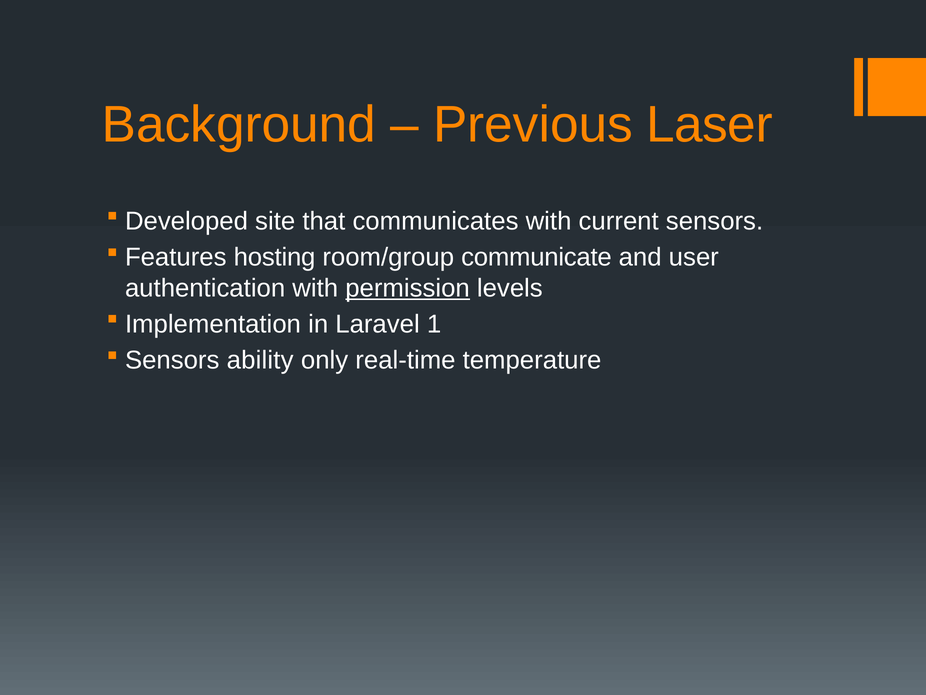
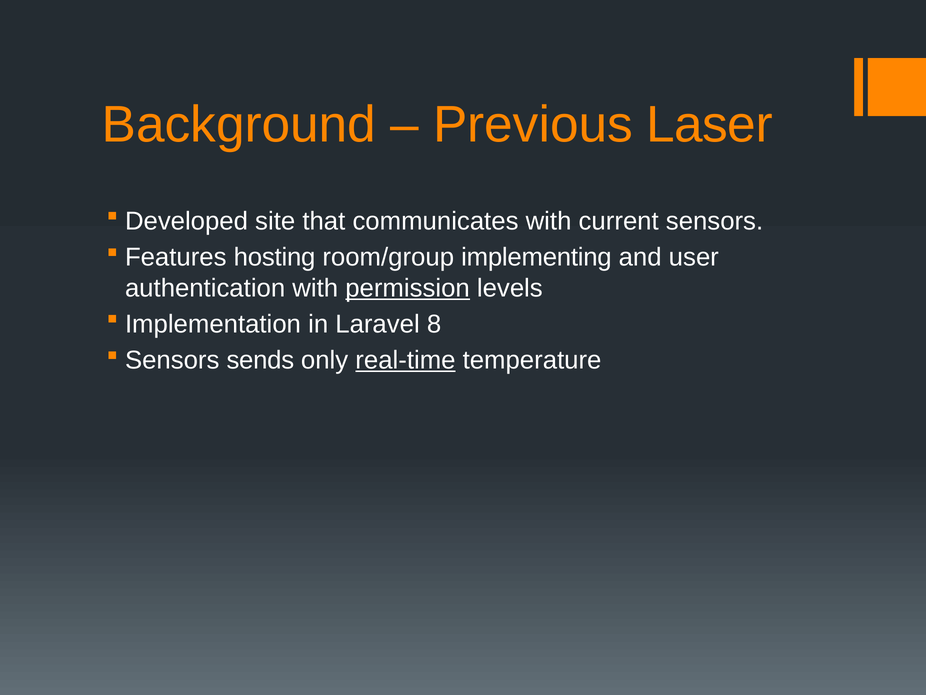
communicate: communicate -> implementing
1: 1 -> 8
ability: ability -> sends
real-time underline: none -> present
